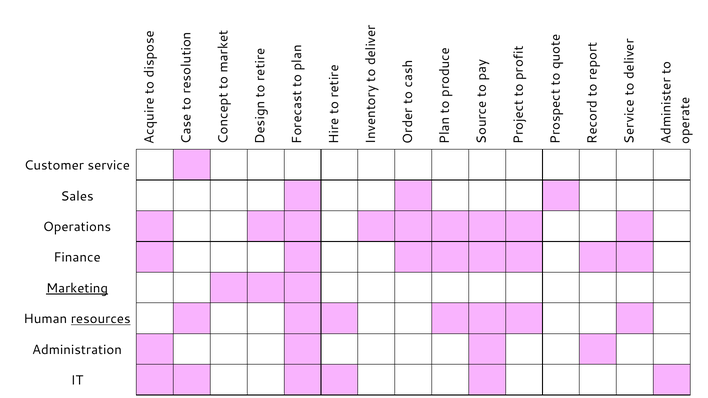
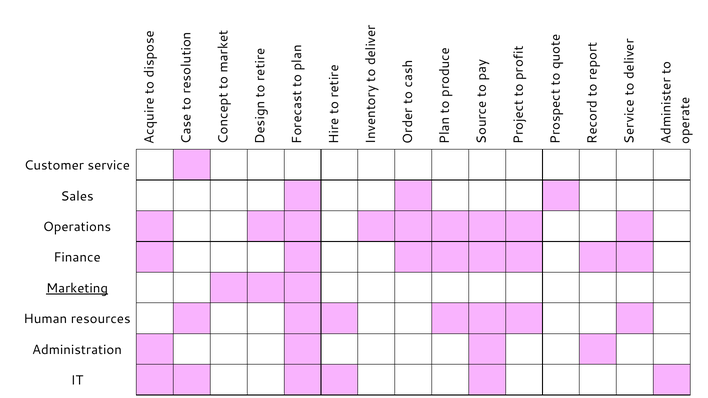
resources underline: present -> none
